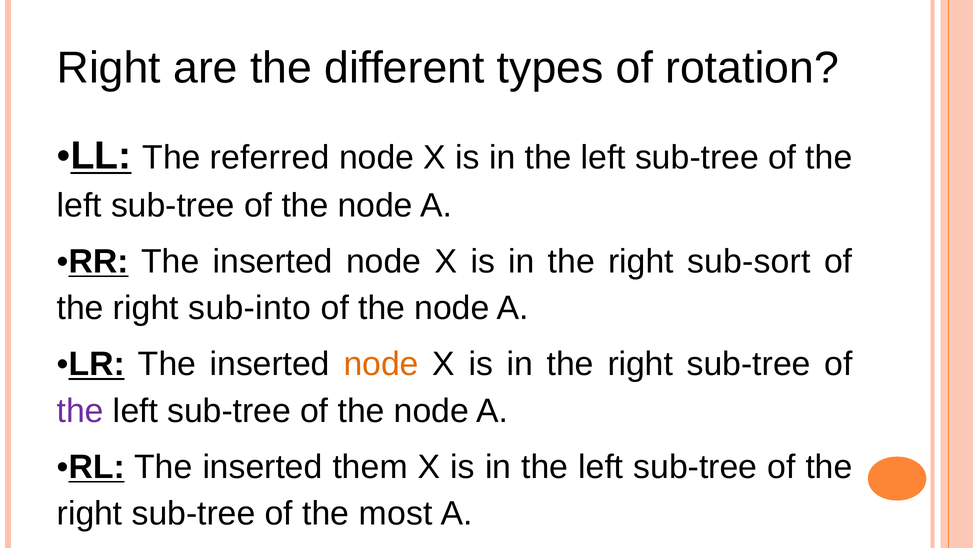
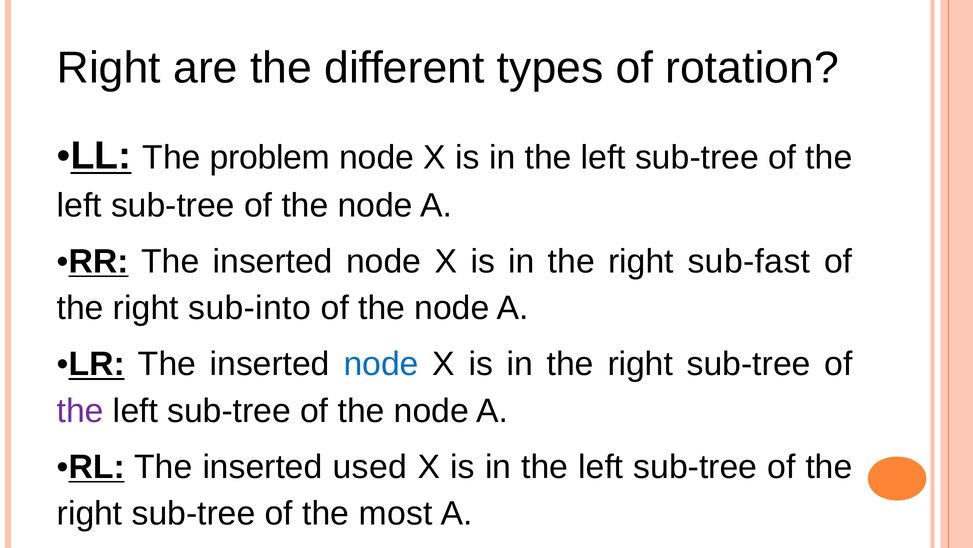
referred: referred -> problem
sub-sort: sub-sort -> sub-fast
node at (381, 364) colour: orange -> blue
them: them -> used
